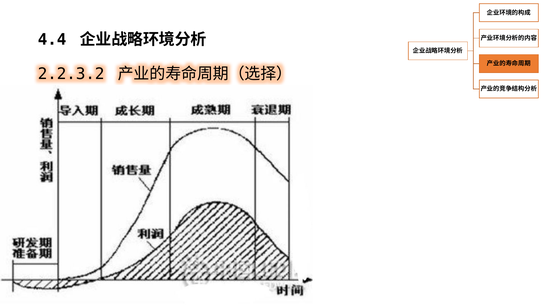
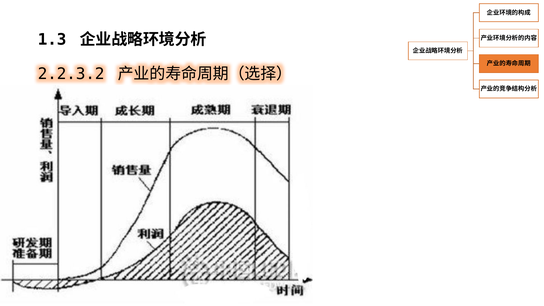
4.4: 4.4 -> 1.3
